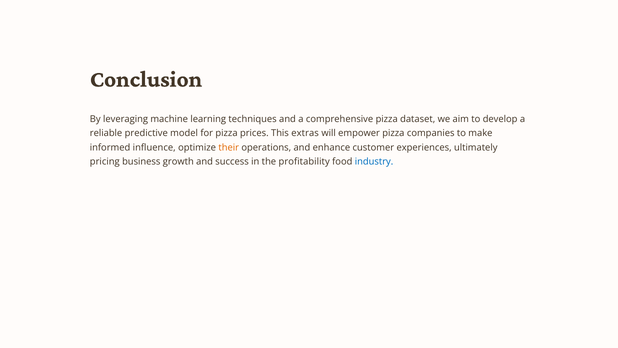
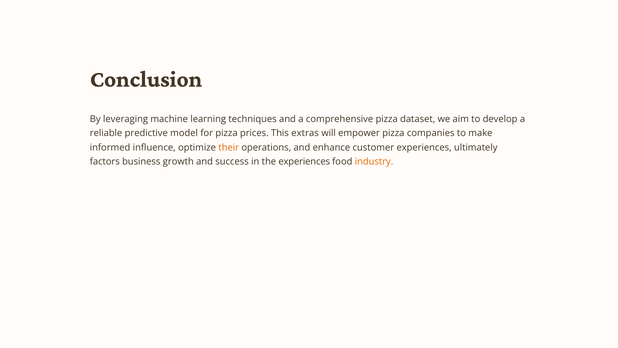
pricing: pricing -> factors
the profitability: profitability -> experiences
industry colour: blue -> orange
